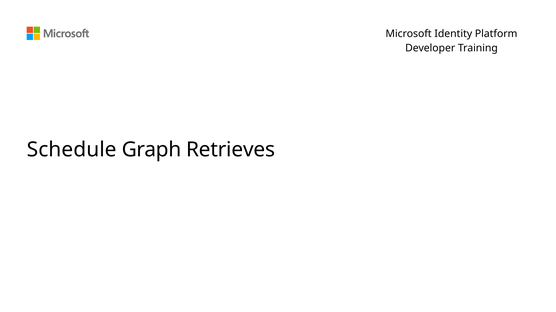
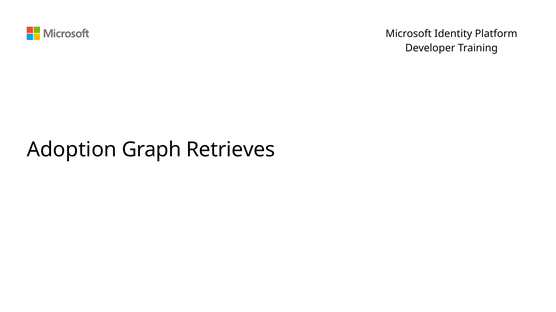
Schedule: Schedule -> Adoption
